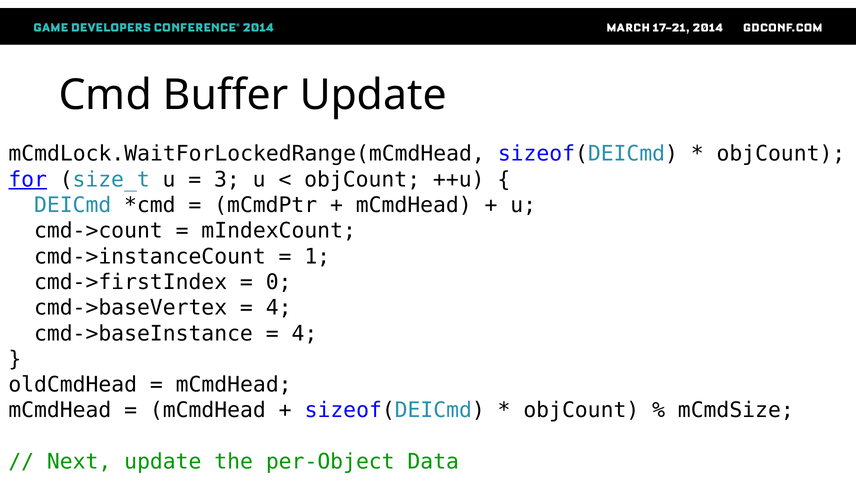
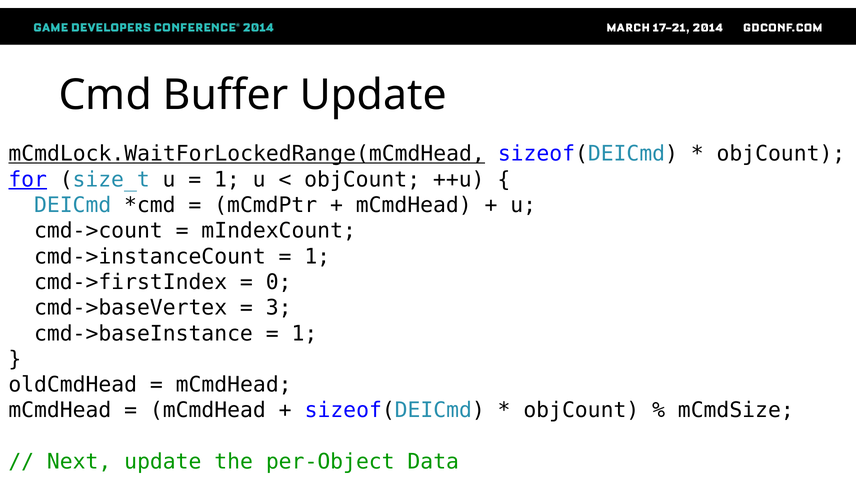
mCmdLock.WaitForLockedRange(mCmdHead underline: none -> present
3 at (227, 180): 3 -> 1
4 at (279, 308): 4 -> 3
4 at (304, 334): 4 -> 1
